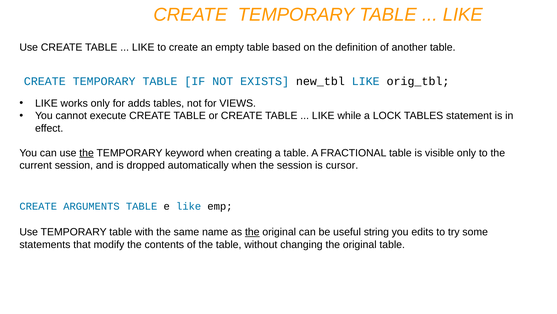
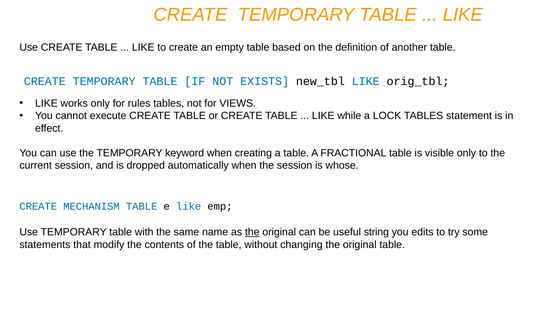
adds: adds -> rules
the at (87, 153) underline: present -> none
cursor: cursor -> whose
ARGUMENTS: ARGUMENTS -> MECHANISM
